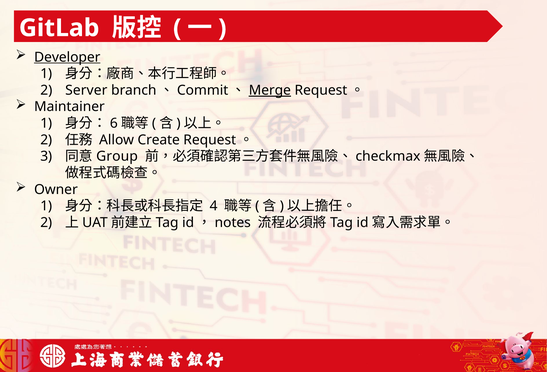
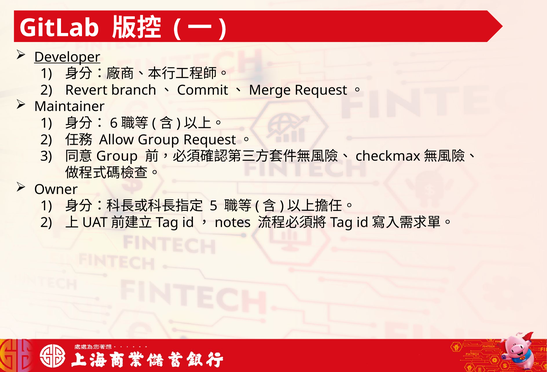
Server: Server -> Revert
Merge underline: present -> none
Allow Create: Create -> Group
4: 4 -> 5
